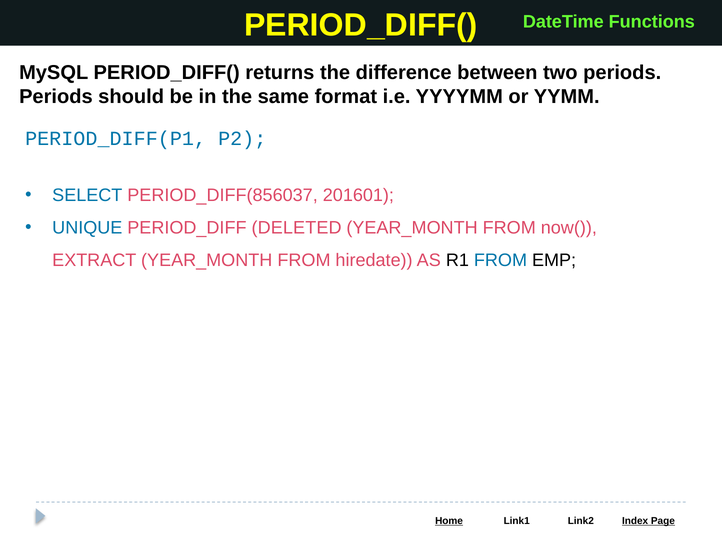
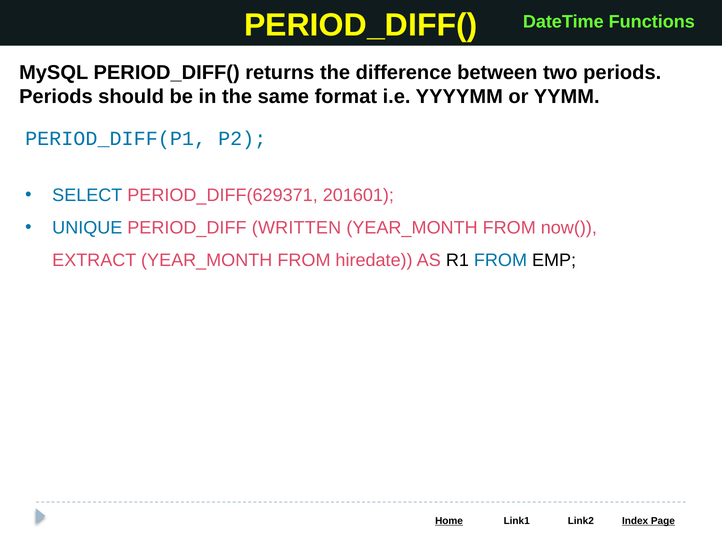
PERIOD_DIFF(856037: PERIOD_DIFF(856037 -> PERIOD_DIFF(629371
DELETED: DELETED -> WRITTEN
